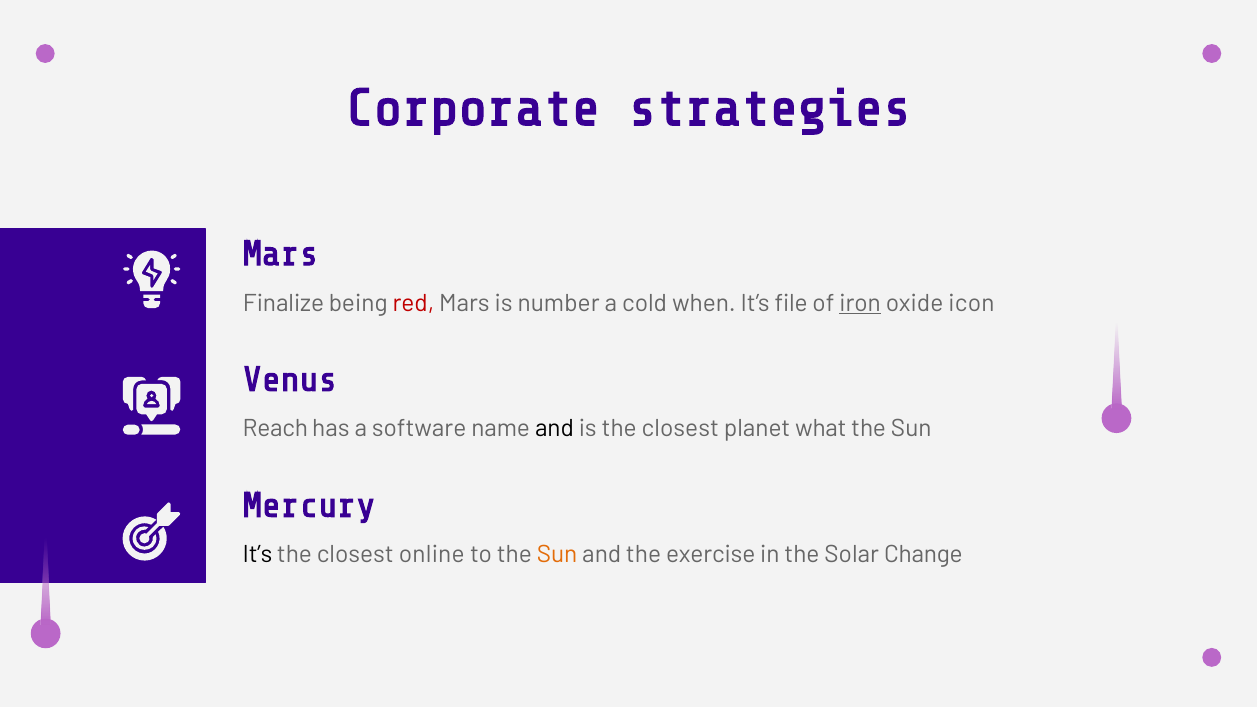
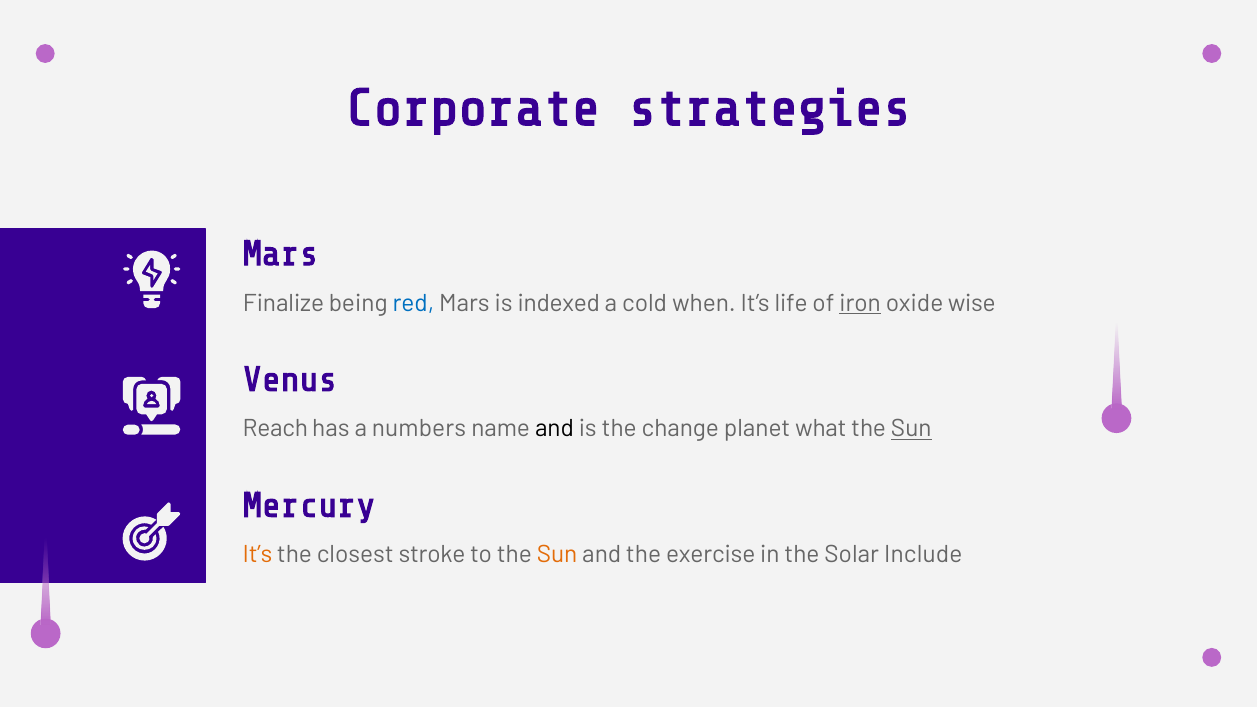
red colour: red -> blue
number: number -> indexed
file: file -> life
icon: icon -> wise
software: software -> numbers
is the closest: closest -> change
Sun at (911, 429) underline: none -> present
It’s at (258, 555) colour: black -> orange
online: online -> stroke
Change: Change -> Include
